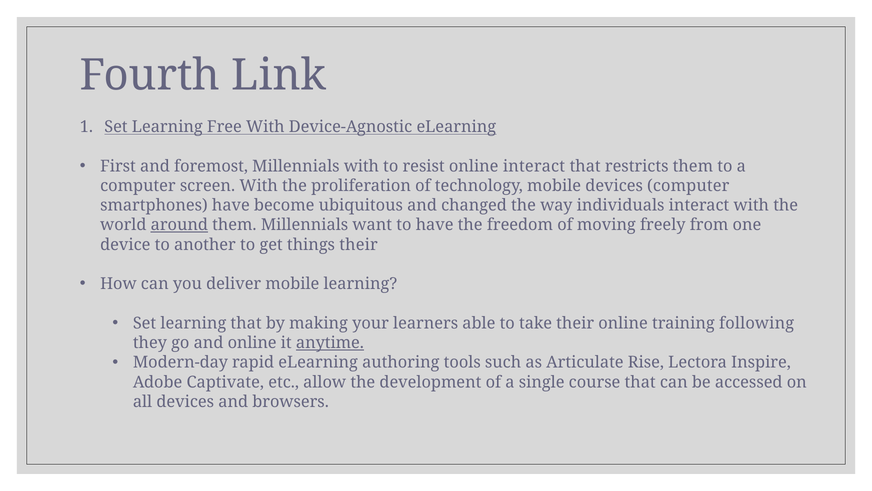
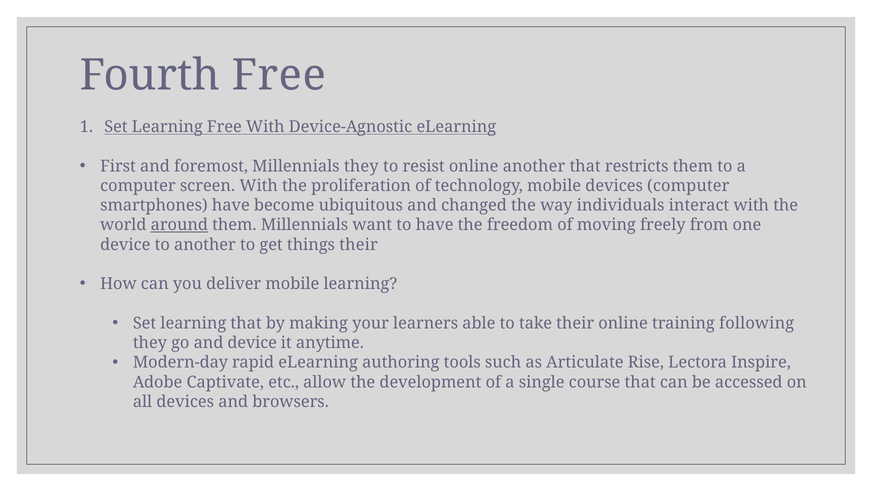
Fourth Link: Link -> Free
Millennials with: with -> they
online interact: interact -> another
and online: online -> device
anytime underline: present -> none
